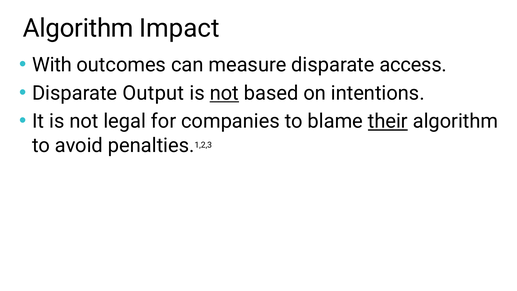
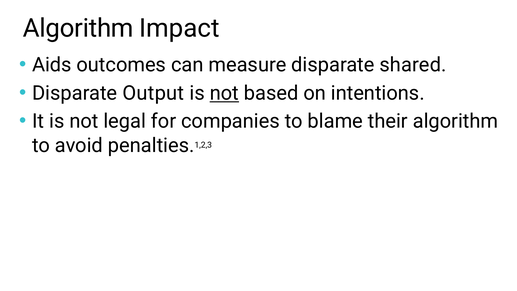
With: With -> Aids
access: access -> shared
their underline: present -> none
